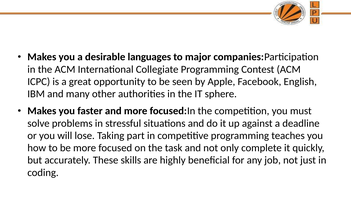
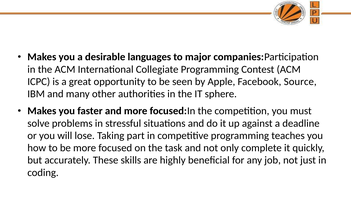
English: English -> Source
